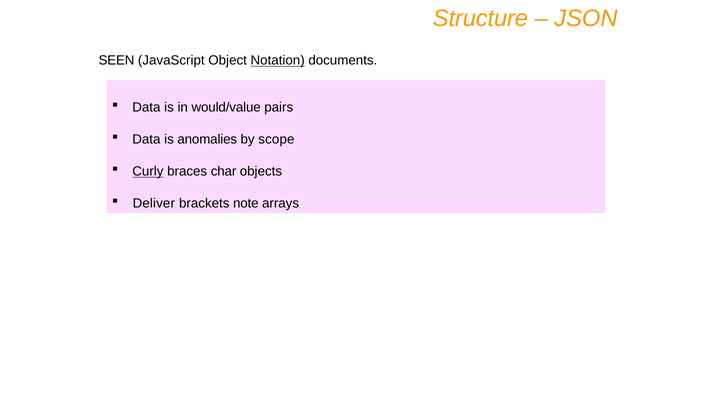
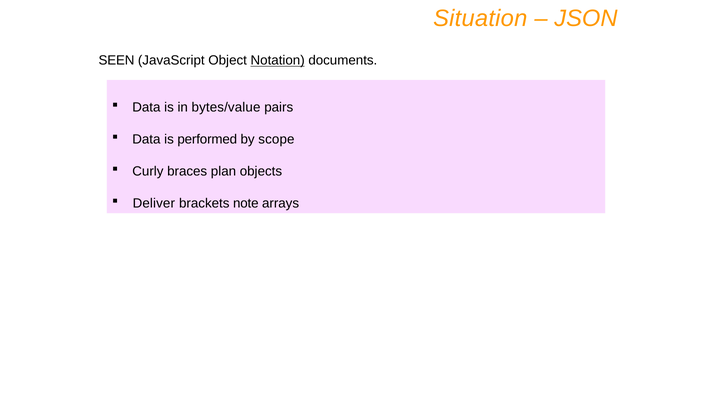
Structure: Structure -> Situation
would/value: would/value -> bytes/value
anomalies: anomalies -> performed
Curly underline: present -> none
char: char -> plan
